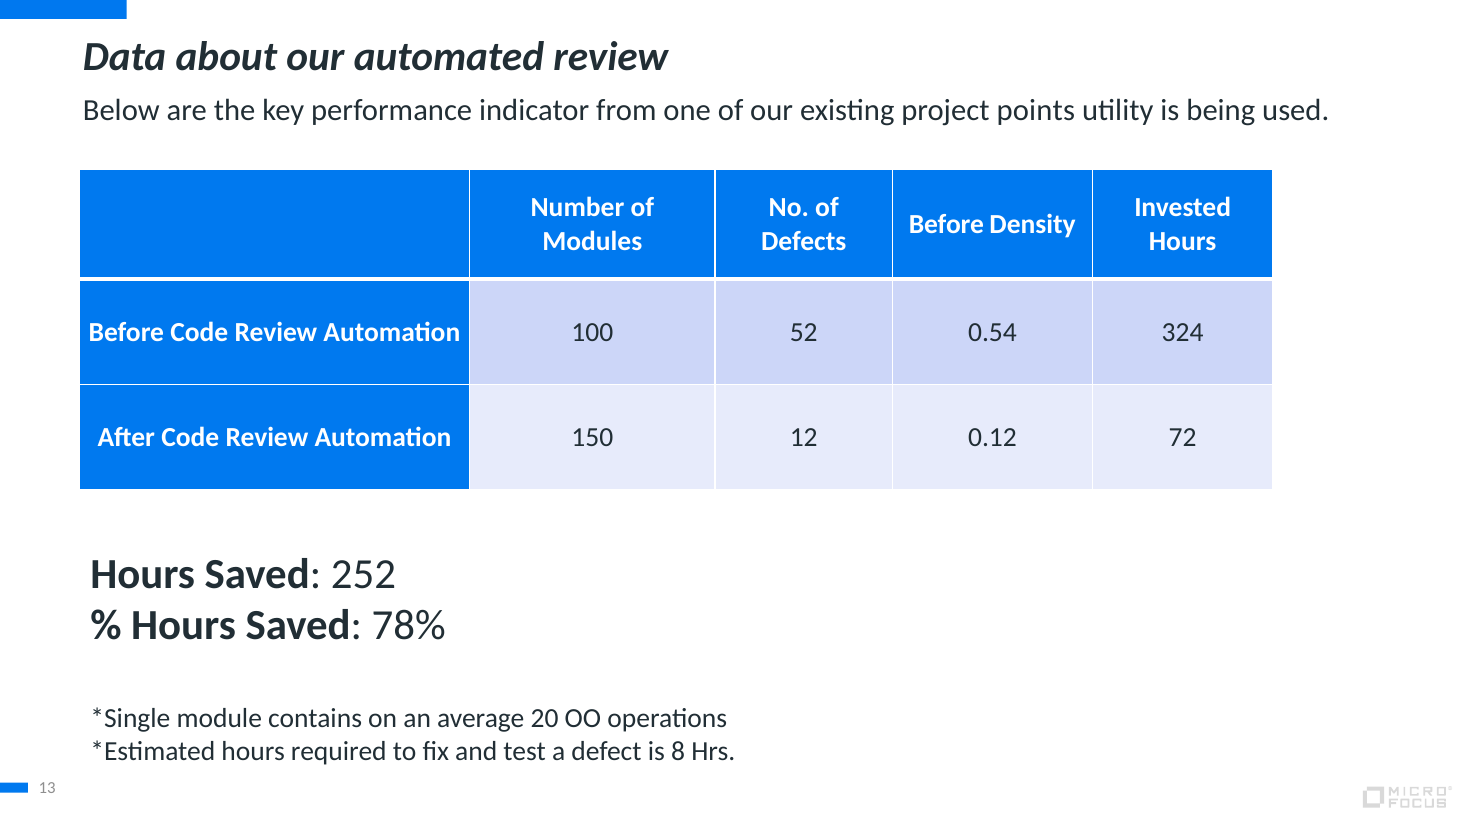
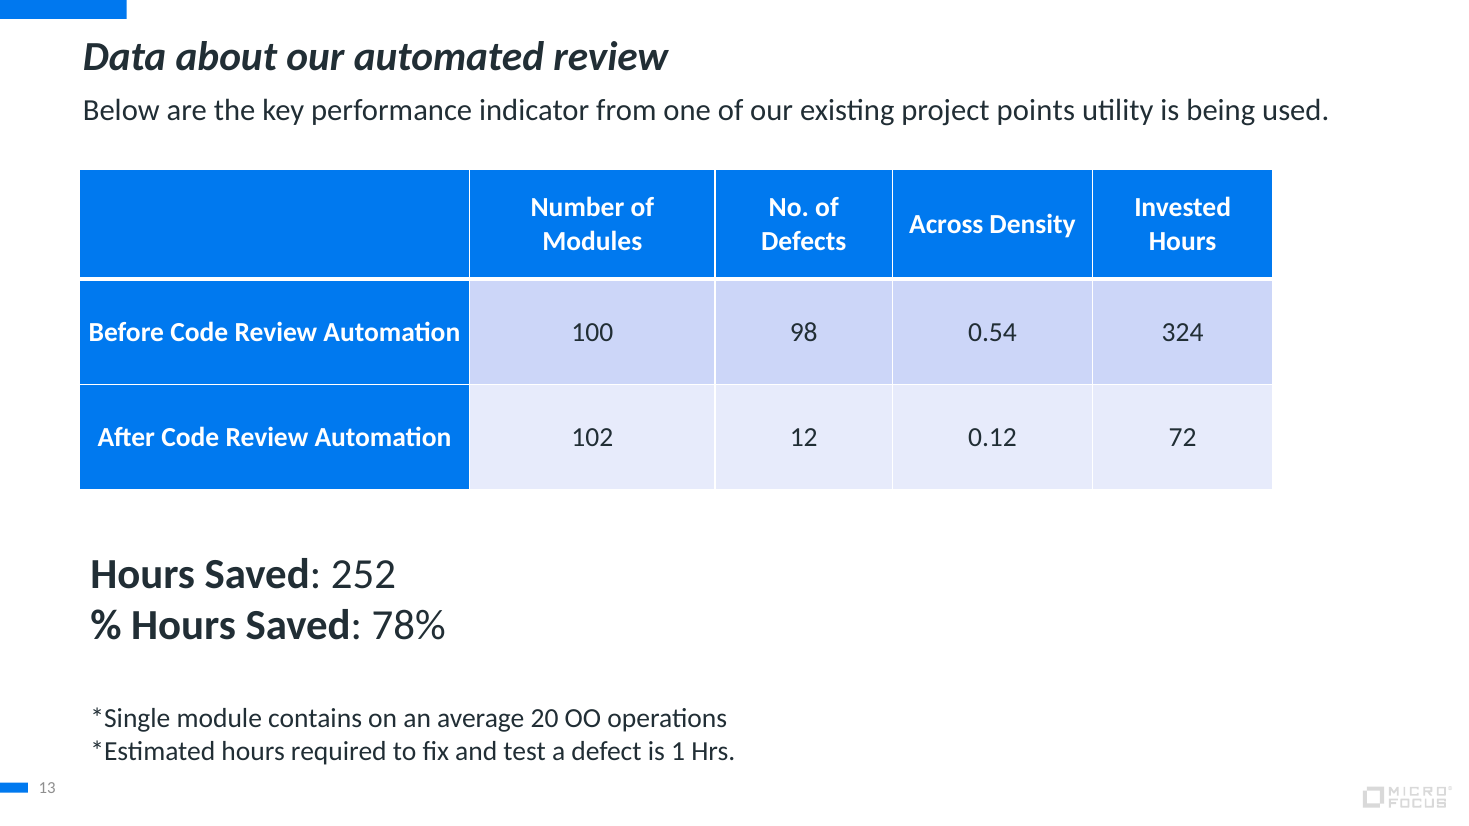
Before at (946, 225): Before -> Across
52: 52 -> 98
150: 150 -> 102
8: 8 -> 1
